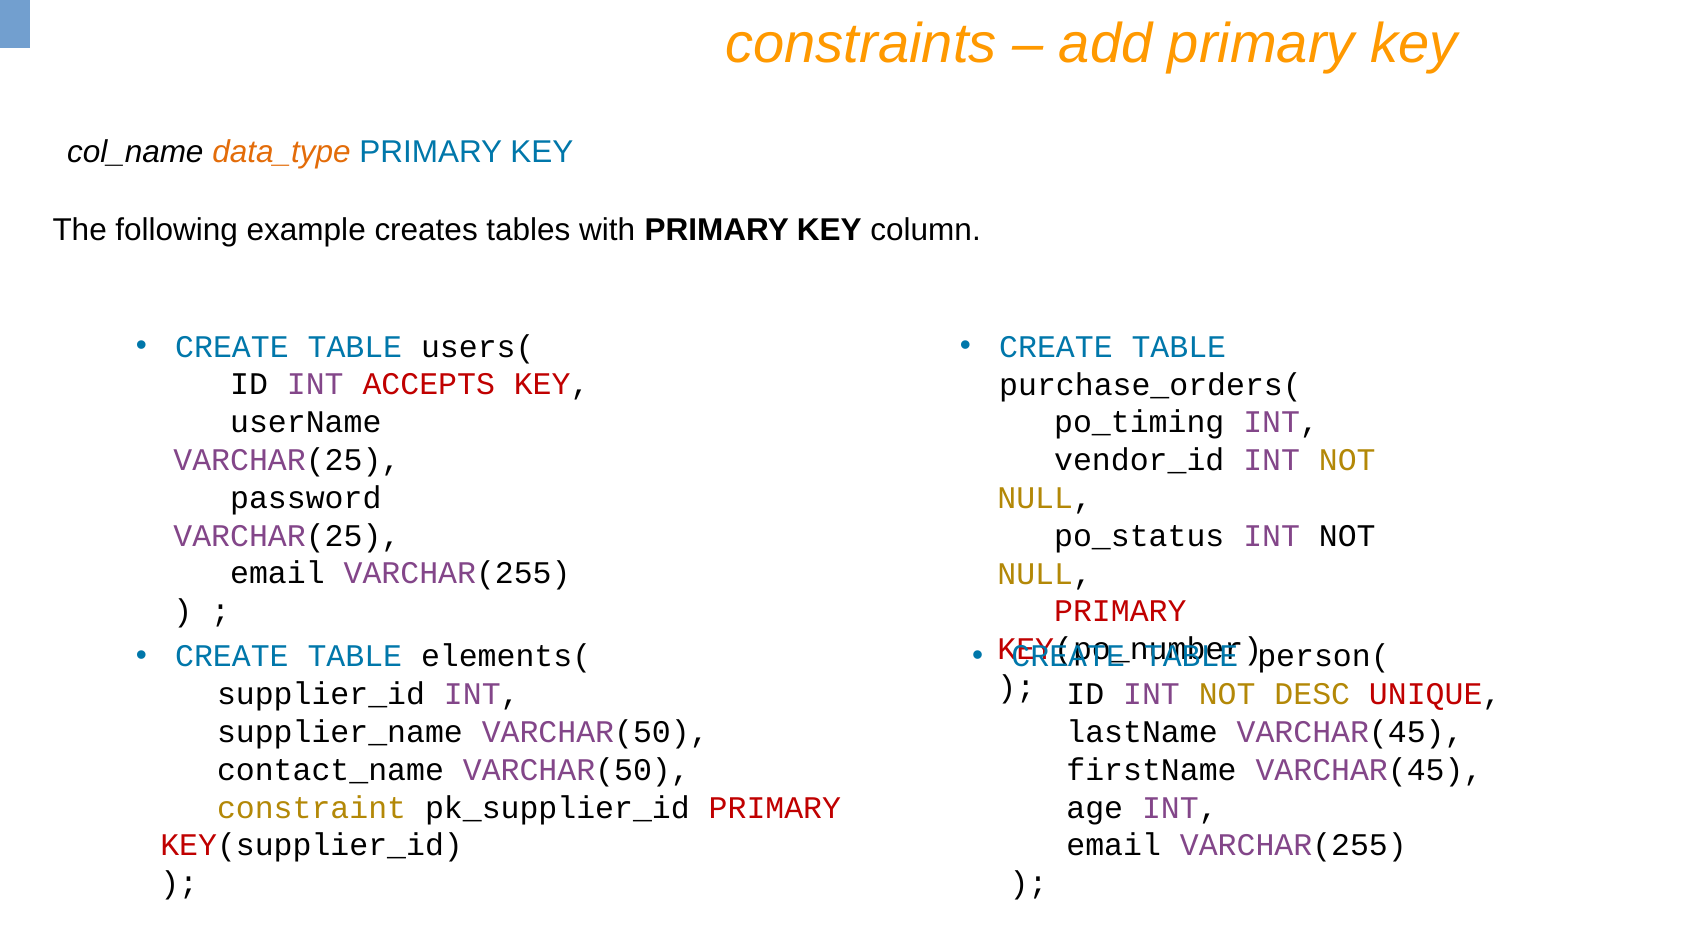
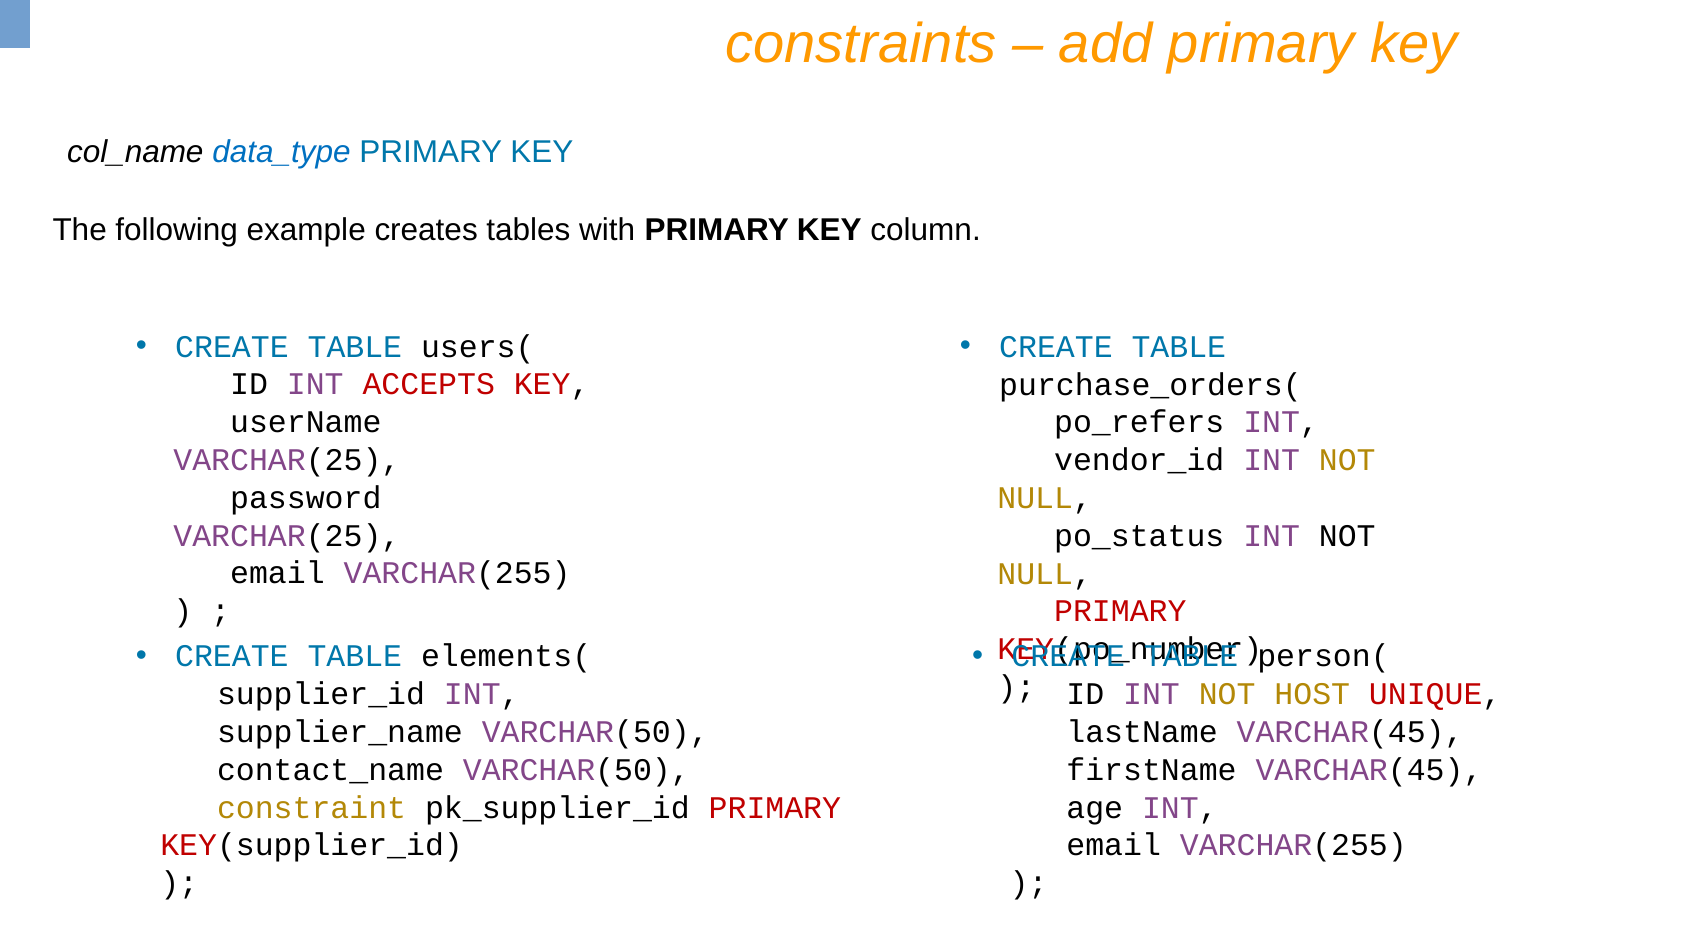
data_type colour: orange -> blue
po_timing: po_timing -> po_refers
DESC: DESC -> HOST
